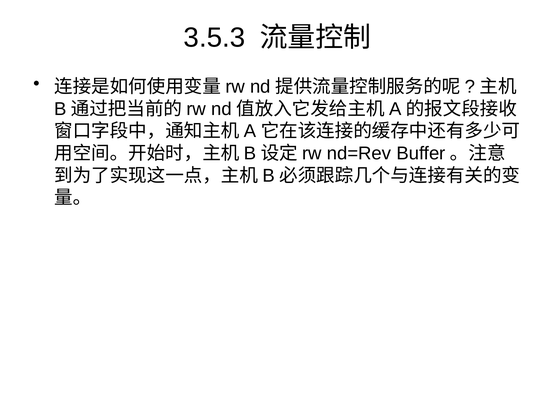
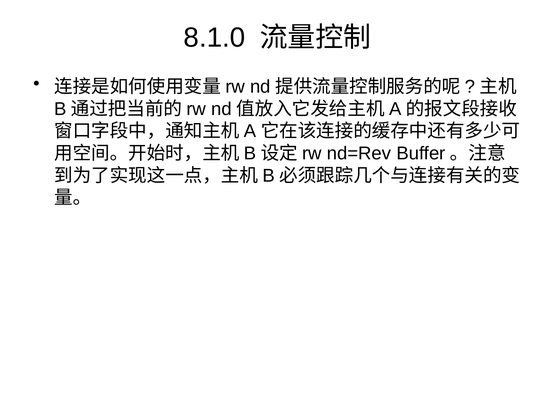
3.5.3: 3.5.3 -> 8.1.0
